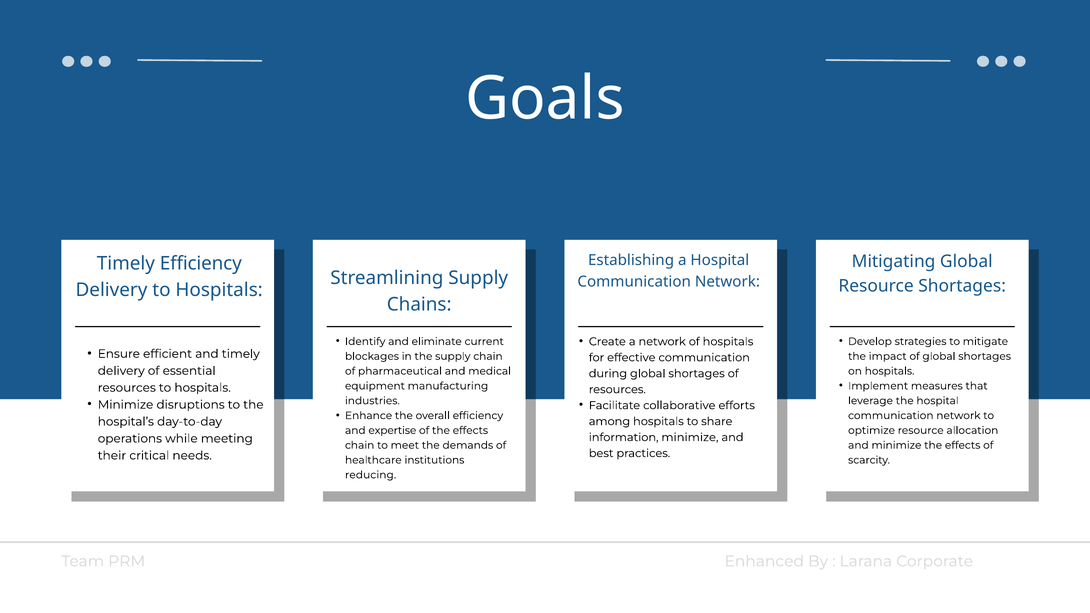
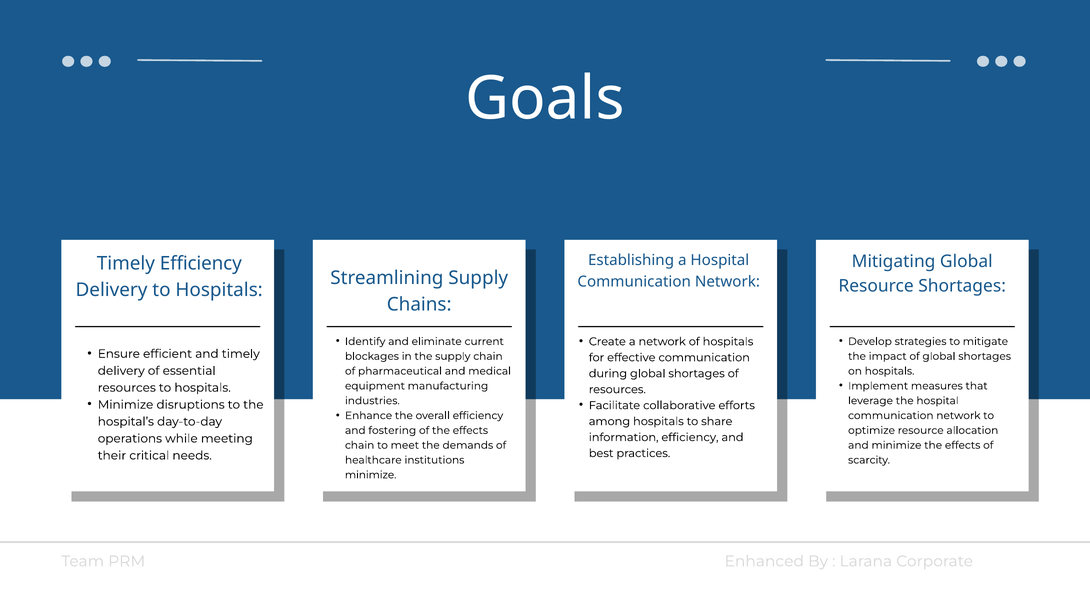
expertise: expertise -> fostering
information minimize: minimize -> efficiency
reducing at (371, 475): reducing -> minimize
